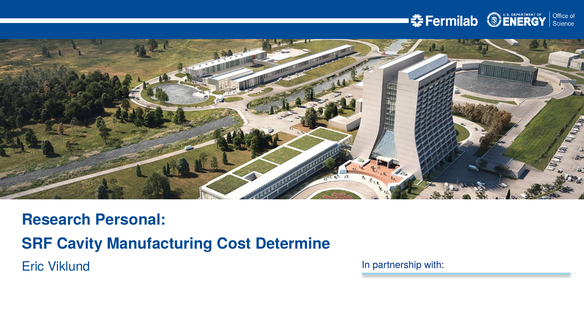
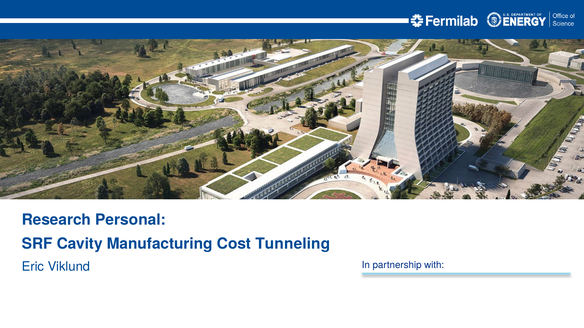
Determine: Determine -> Tunneling
